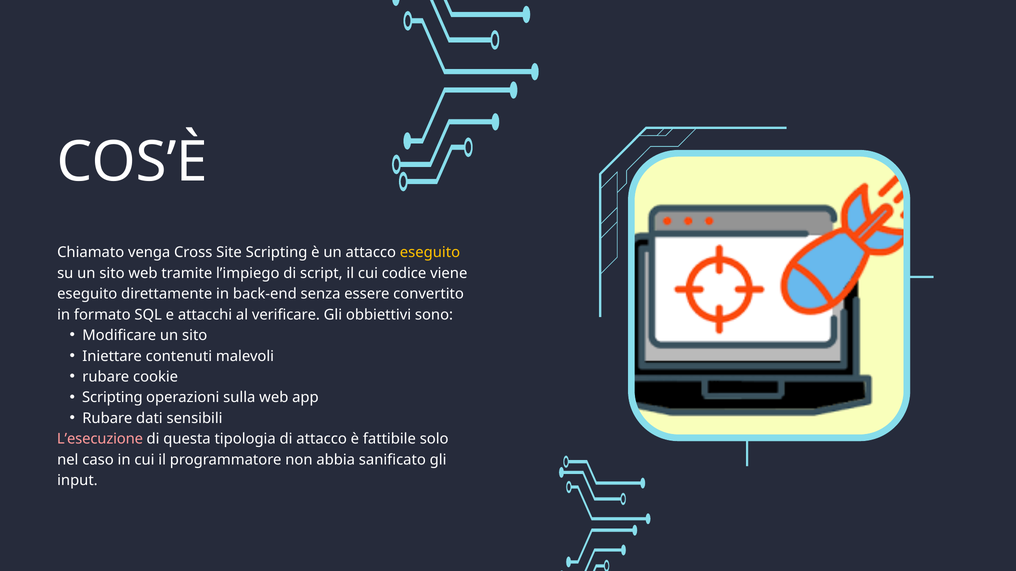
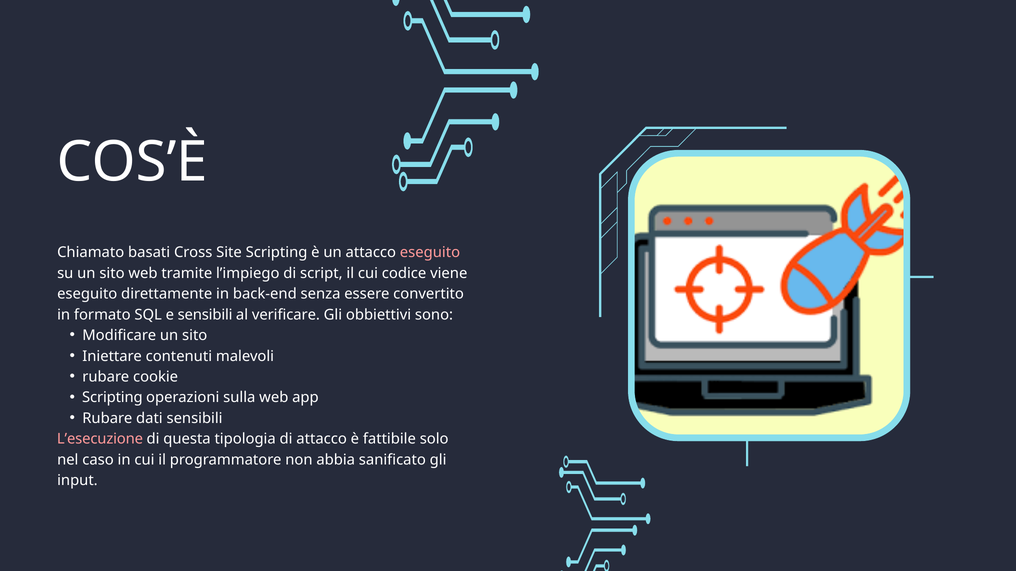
venga: venga -> basati
eseguito at (430, 253) colour: yellow -> pink
e attacchi: attacchi -> sensibili
